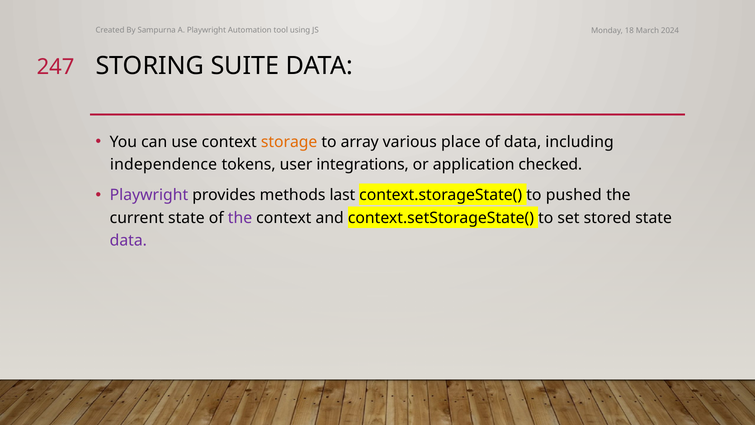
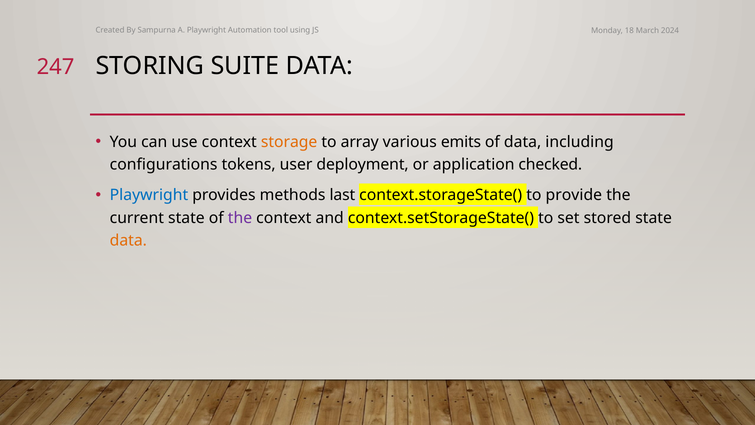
place: place -> emits
independence: independence -> configurations
integrations: integrations -> deployment
Playwright at (149, 195) colour: purple -> blue
pushed: pushed -> provide
data at (128, 240) colour: purple -> orange
